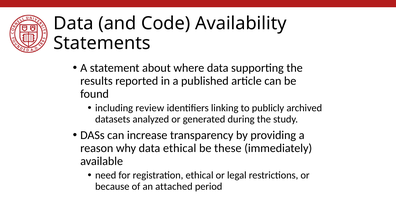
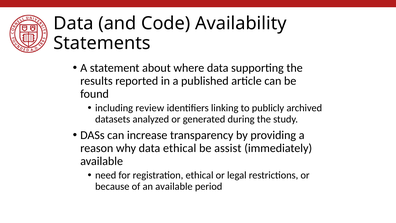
these: these -> assist
an attached: attached -> available
